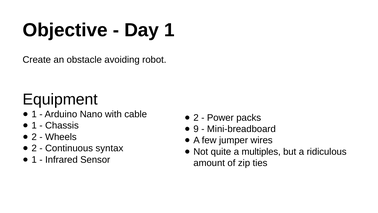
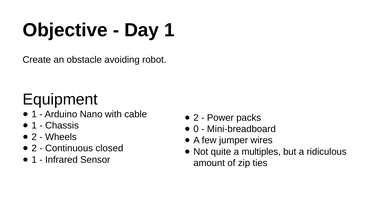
9: 9 -> 0
syntax: syntax -> closed
